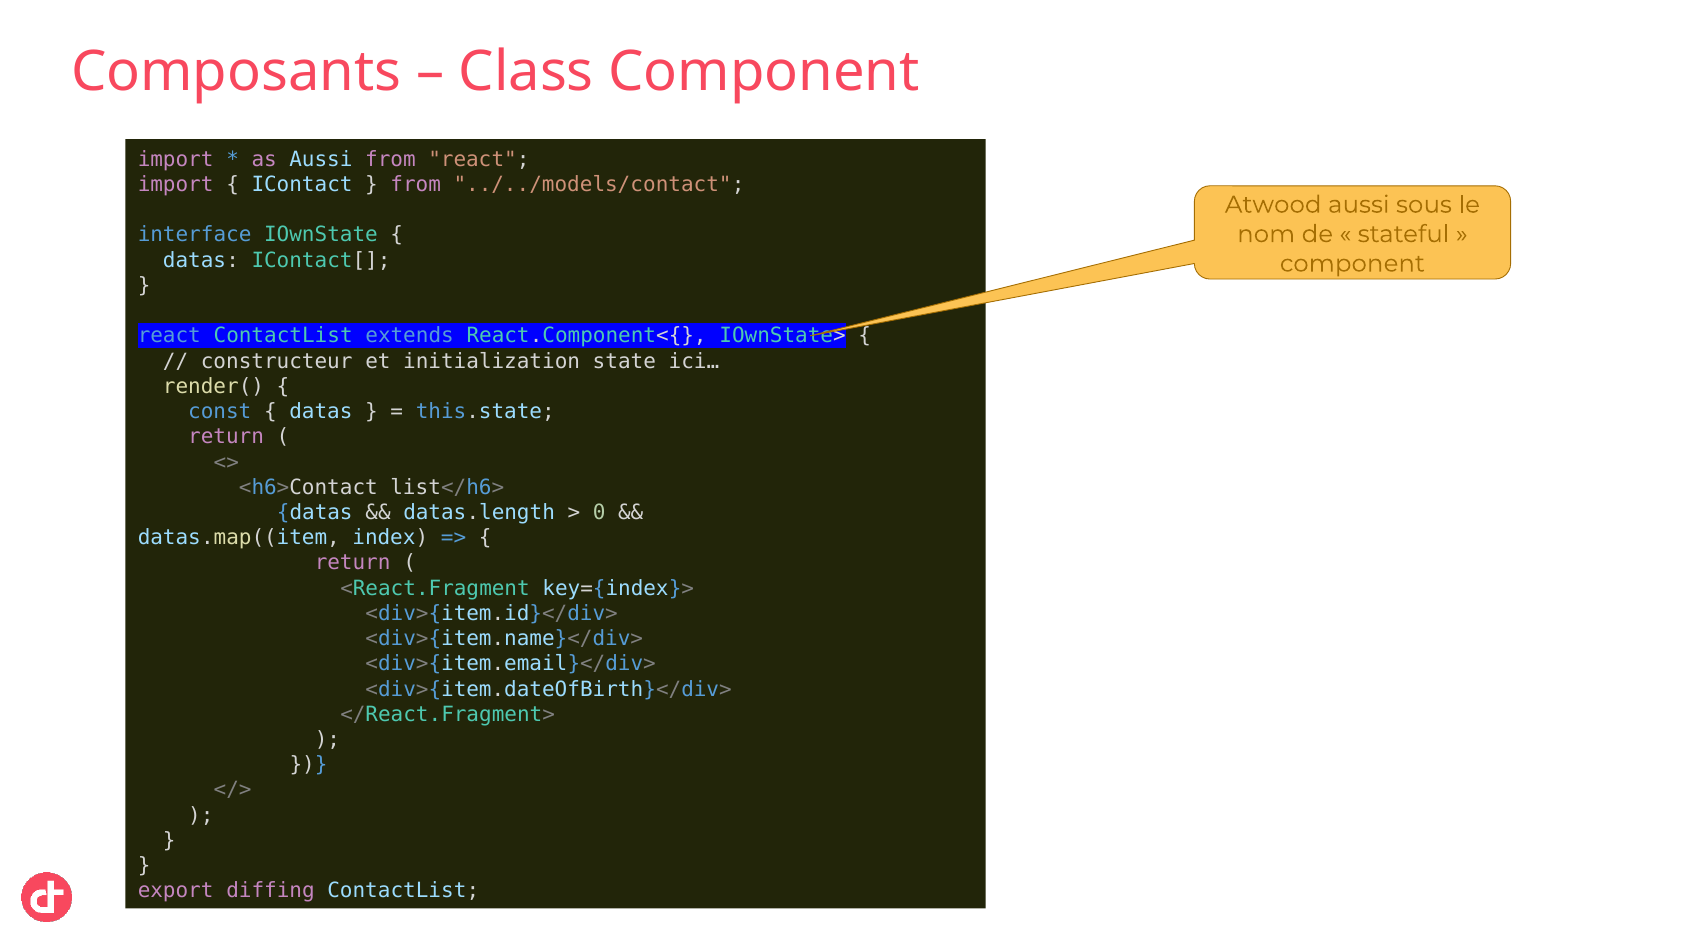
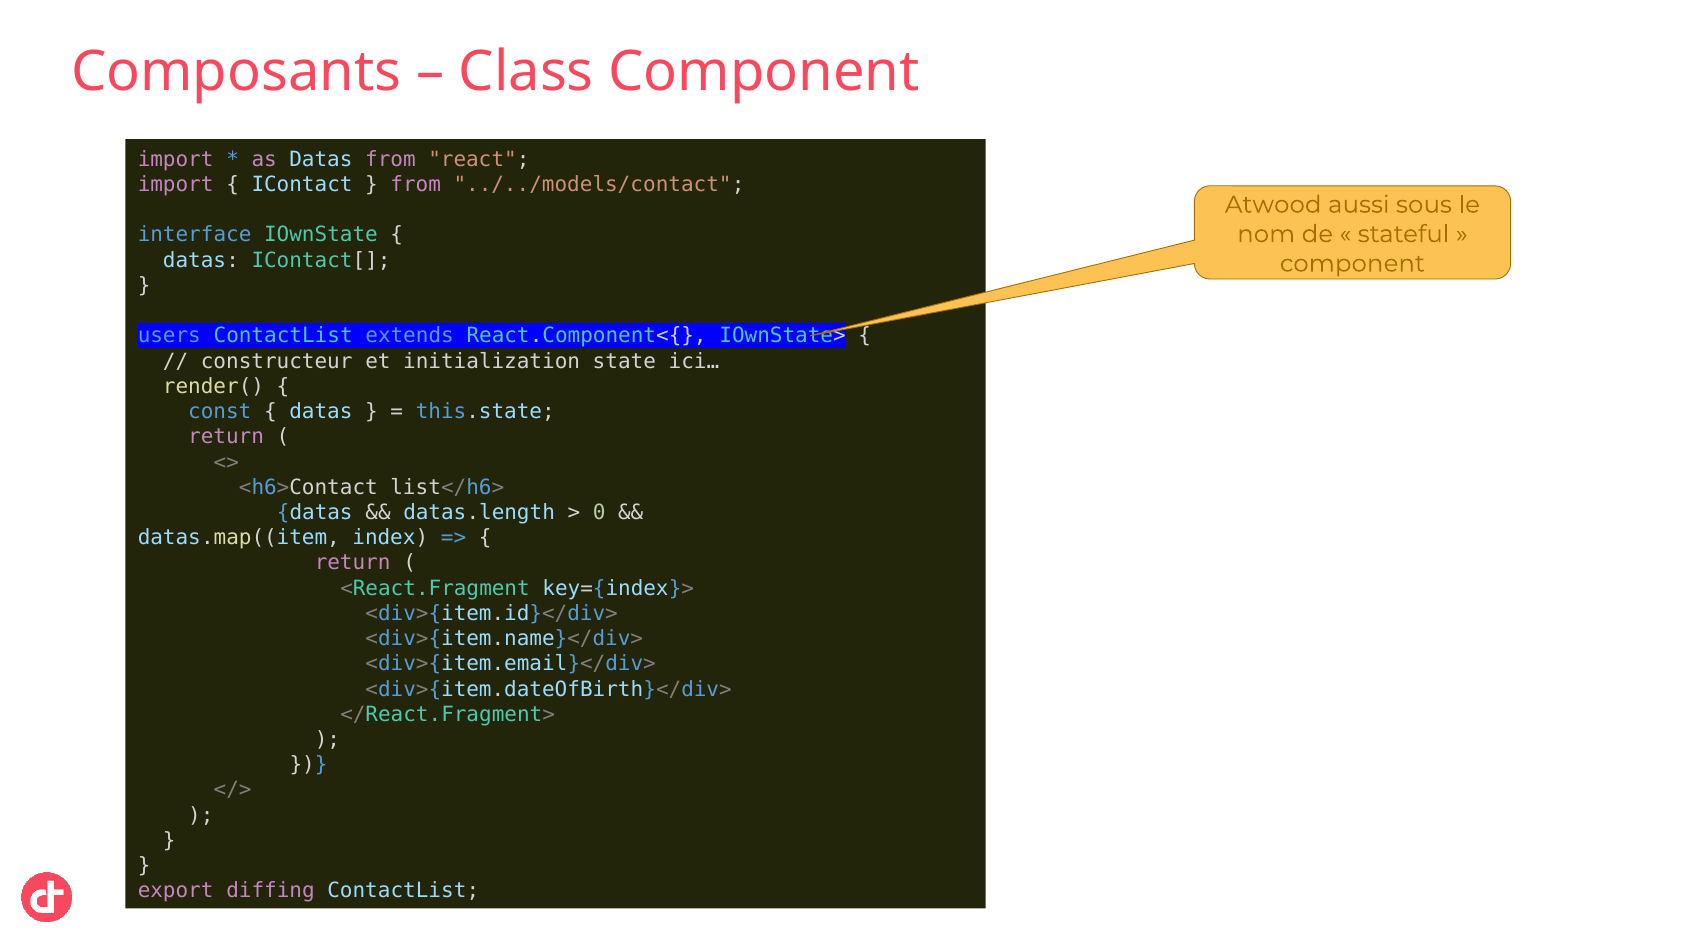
as Aussi: Aussi -> Datas
react at (169, 336): react -> users
